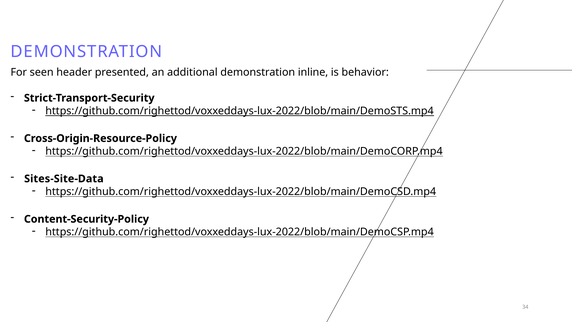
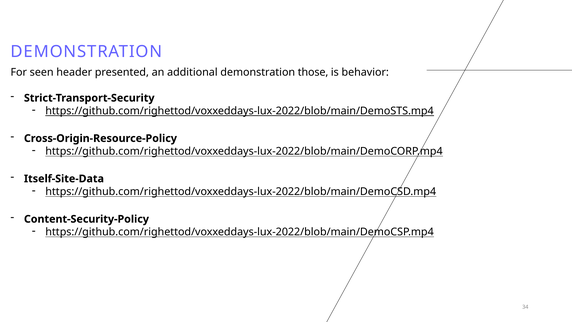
inline: inline -> those
Sites-Site-Data: Sites-Site-Data -> Itself-Site-Data
